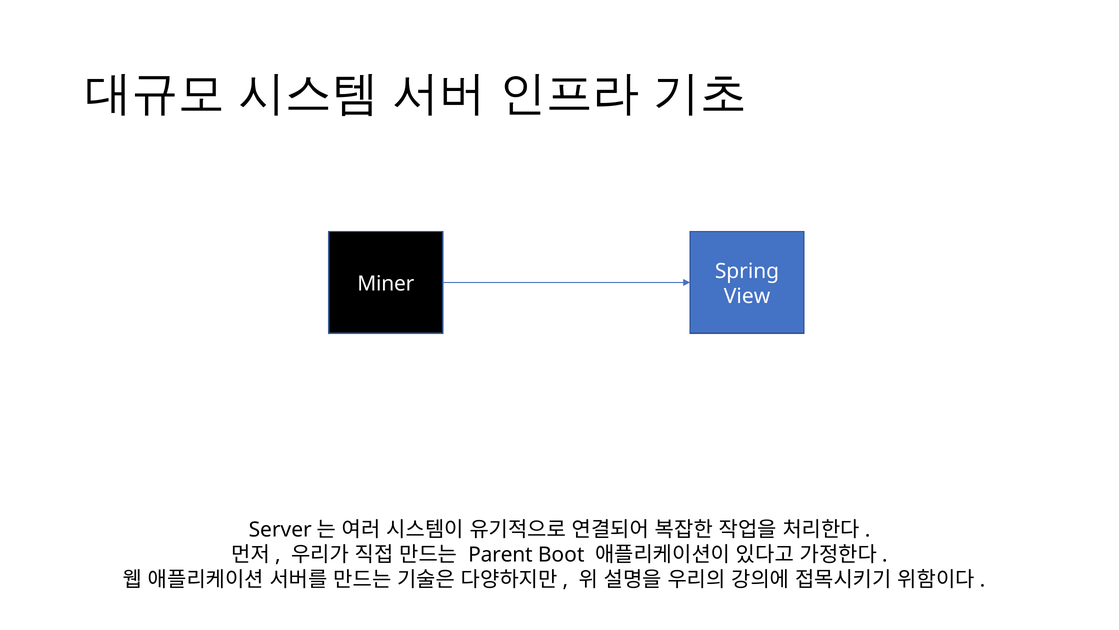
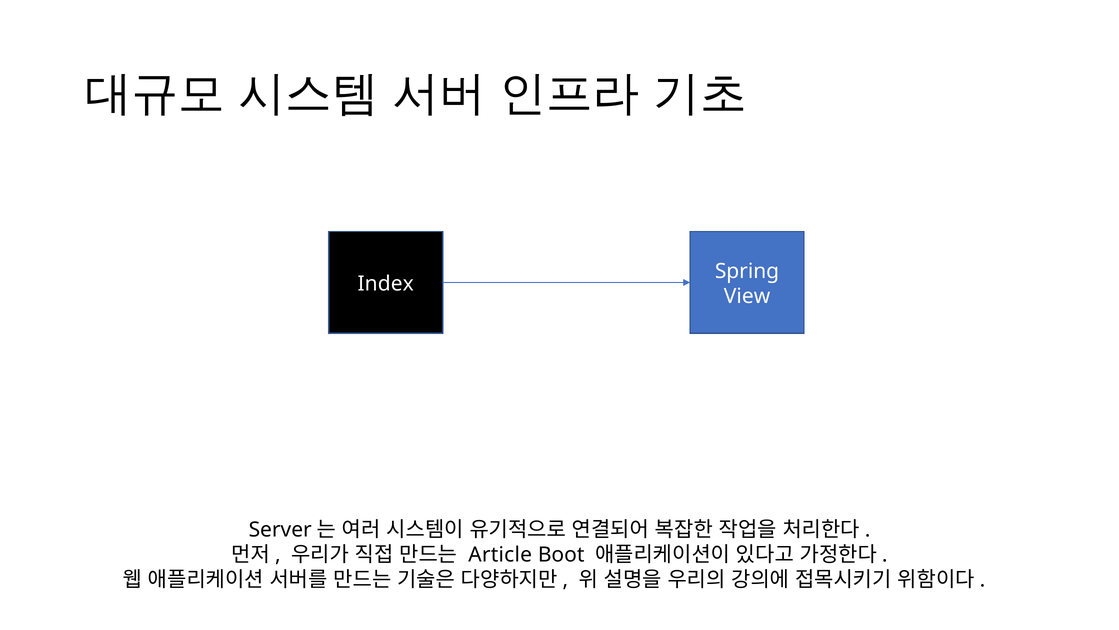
Miner: Miner -> Index
Parent: Parent -> Article
